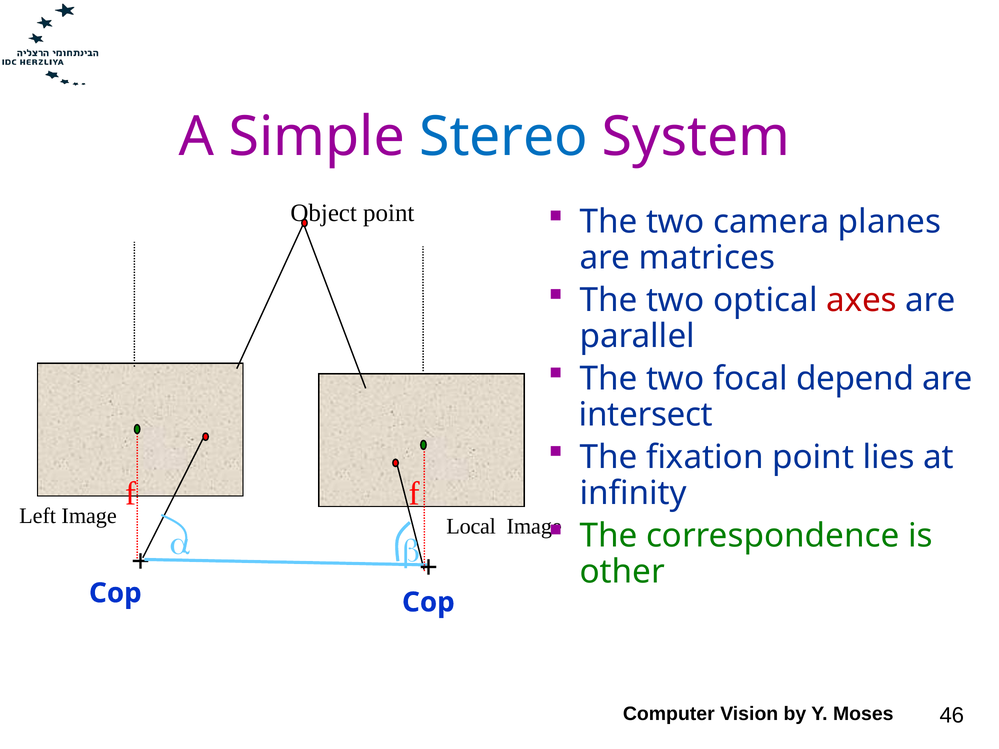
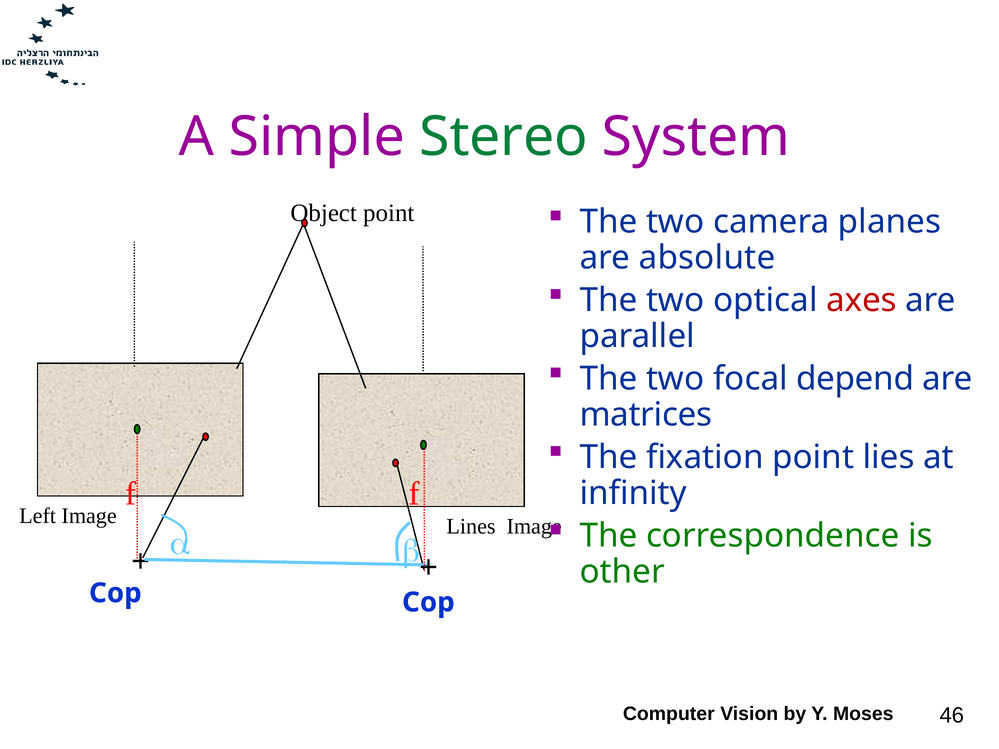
Stereo colour: blue -> green
matrices: matrices -> absolute
intersect: intersect -> matrices
Local: Local -> Lines
